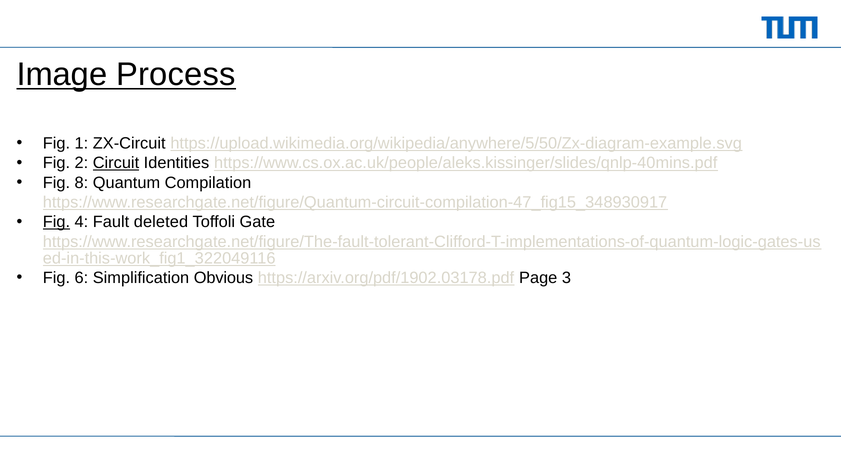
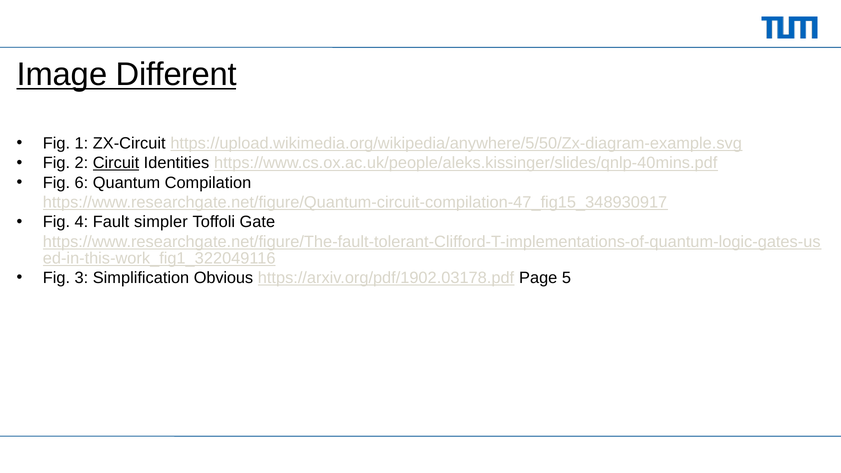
Process: Process -> Different
8: 8 -> 6
Fig at (56, 222) underline: present -> none
deleted: deleted -> simpler
6: 6 -> 3
3: 3 -> 5
